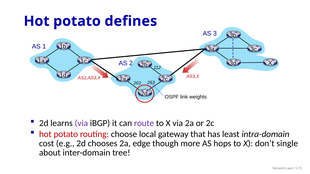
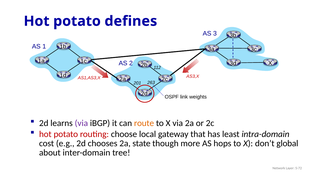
route colour: purple -> orange
edge: edge -> state
single: single -> global
